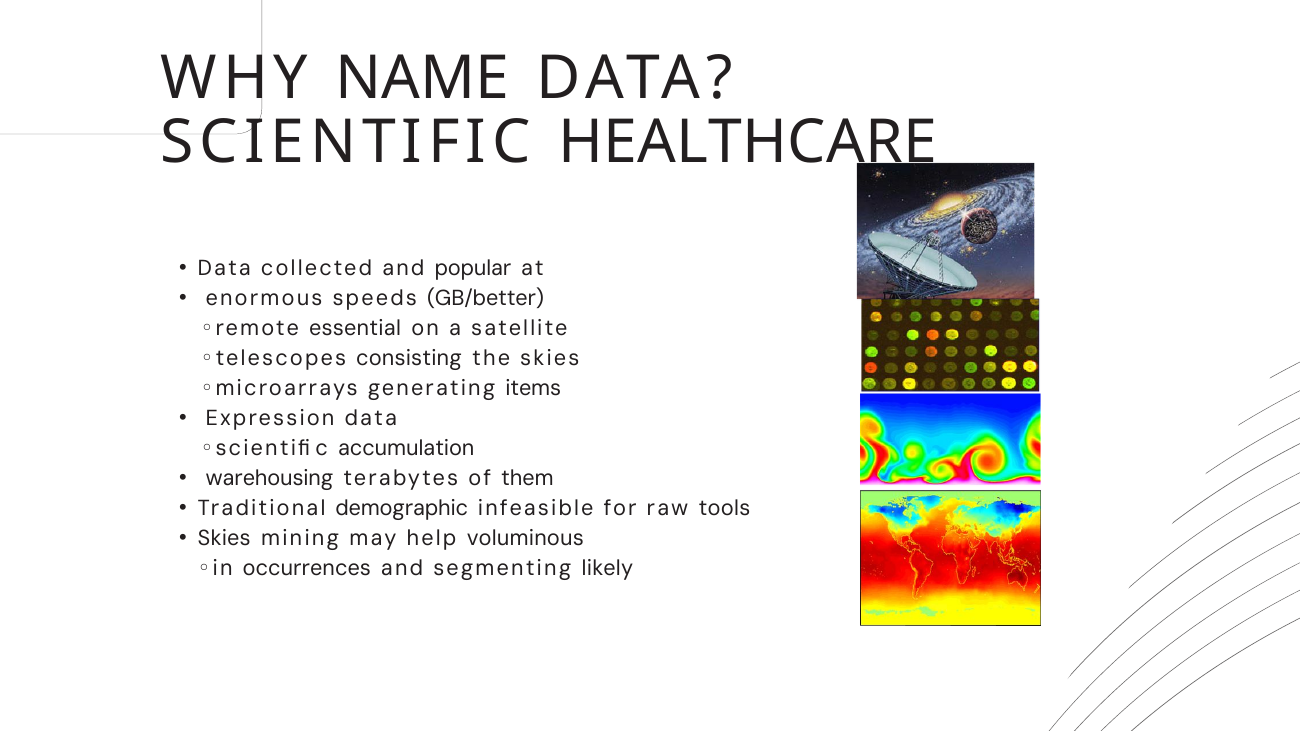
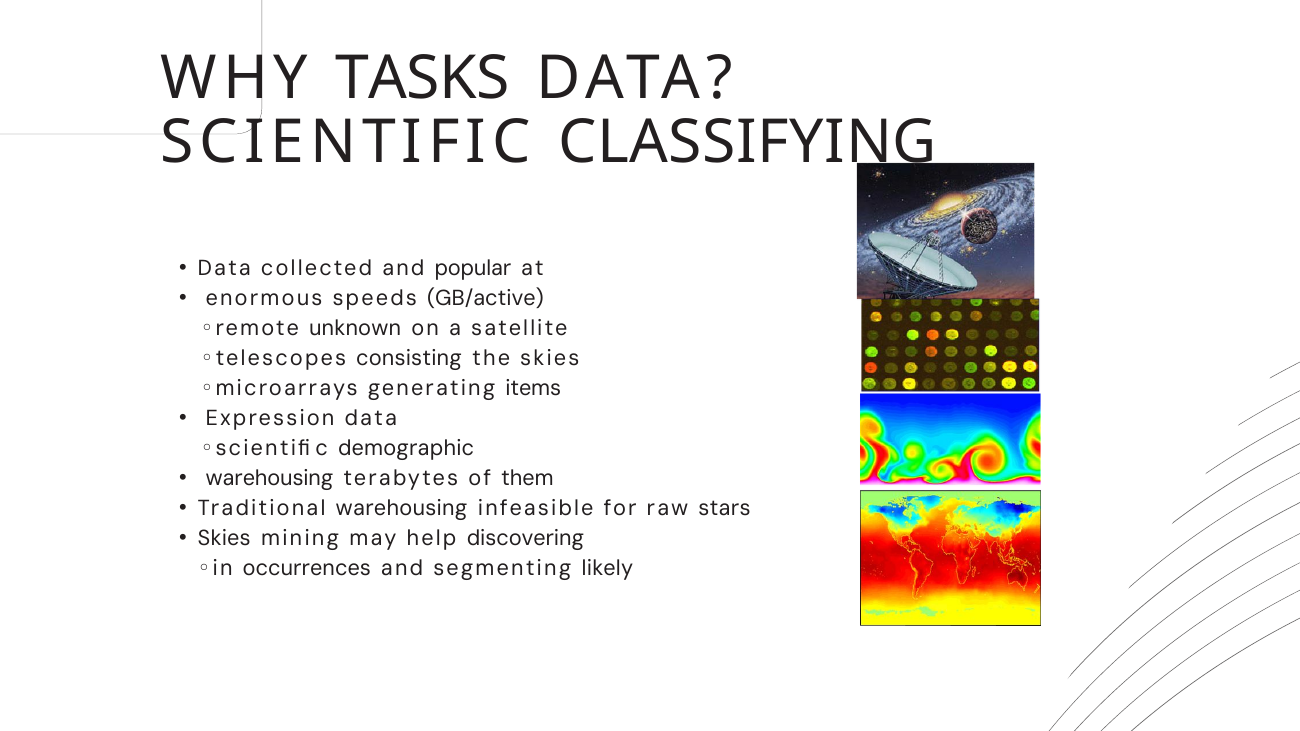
NAME: NAME -> TASKS
HEALTHCARE: HEALTHCARE -> CLASSIFYING
GB/better: GB/better -> GB/active
essential: essential -> unknown
accumulation: accumulation -> demographic
Traditional demographic: demographic -> warehousing
tools: tools -> stars
voluminous: voluminous -> discovering
